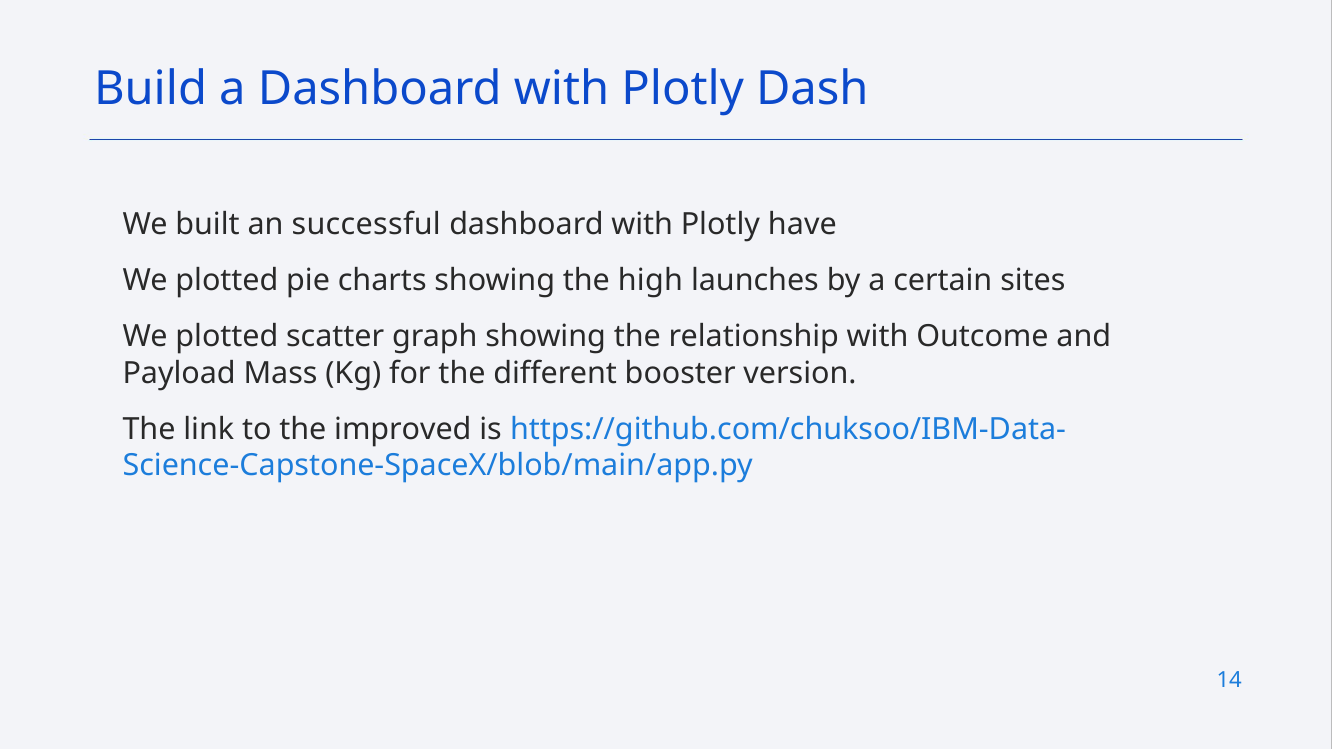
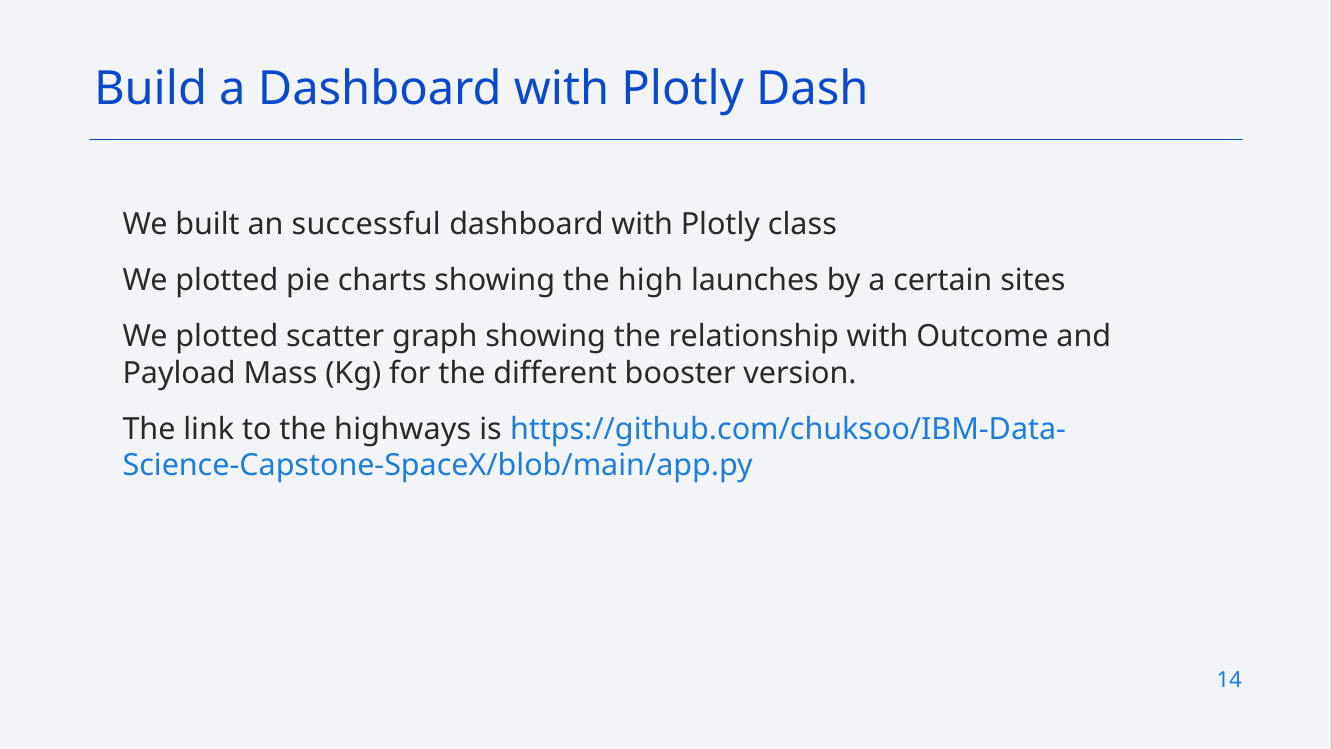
have: have -> class
improved: improved -> highways
